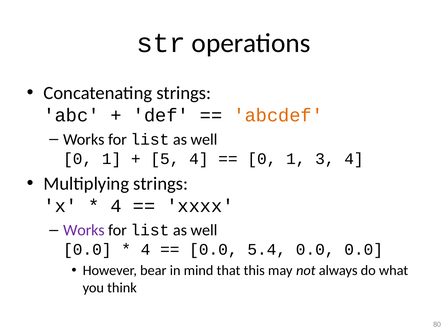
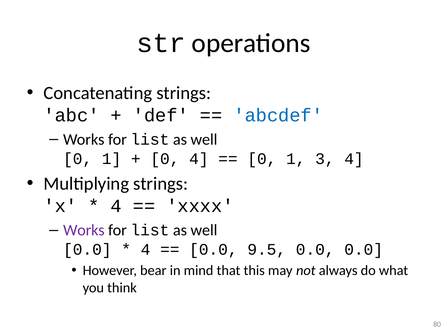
abcdef colour: orange -> blue
5 at (165, 159): 5 -> 0
5.4: 5.4 -> 9.5
